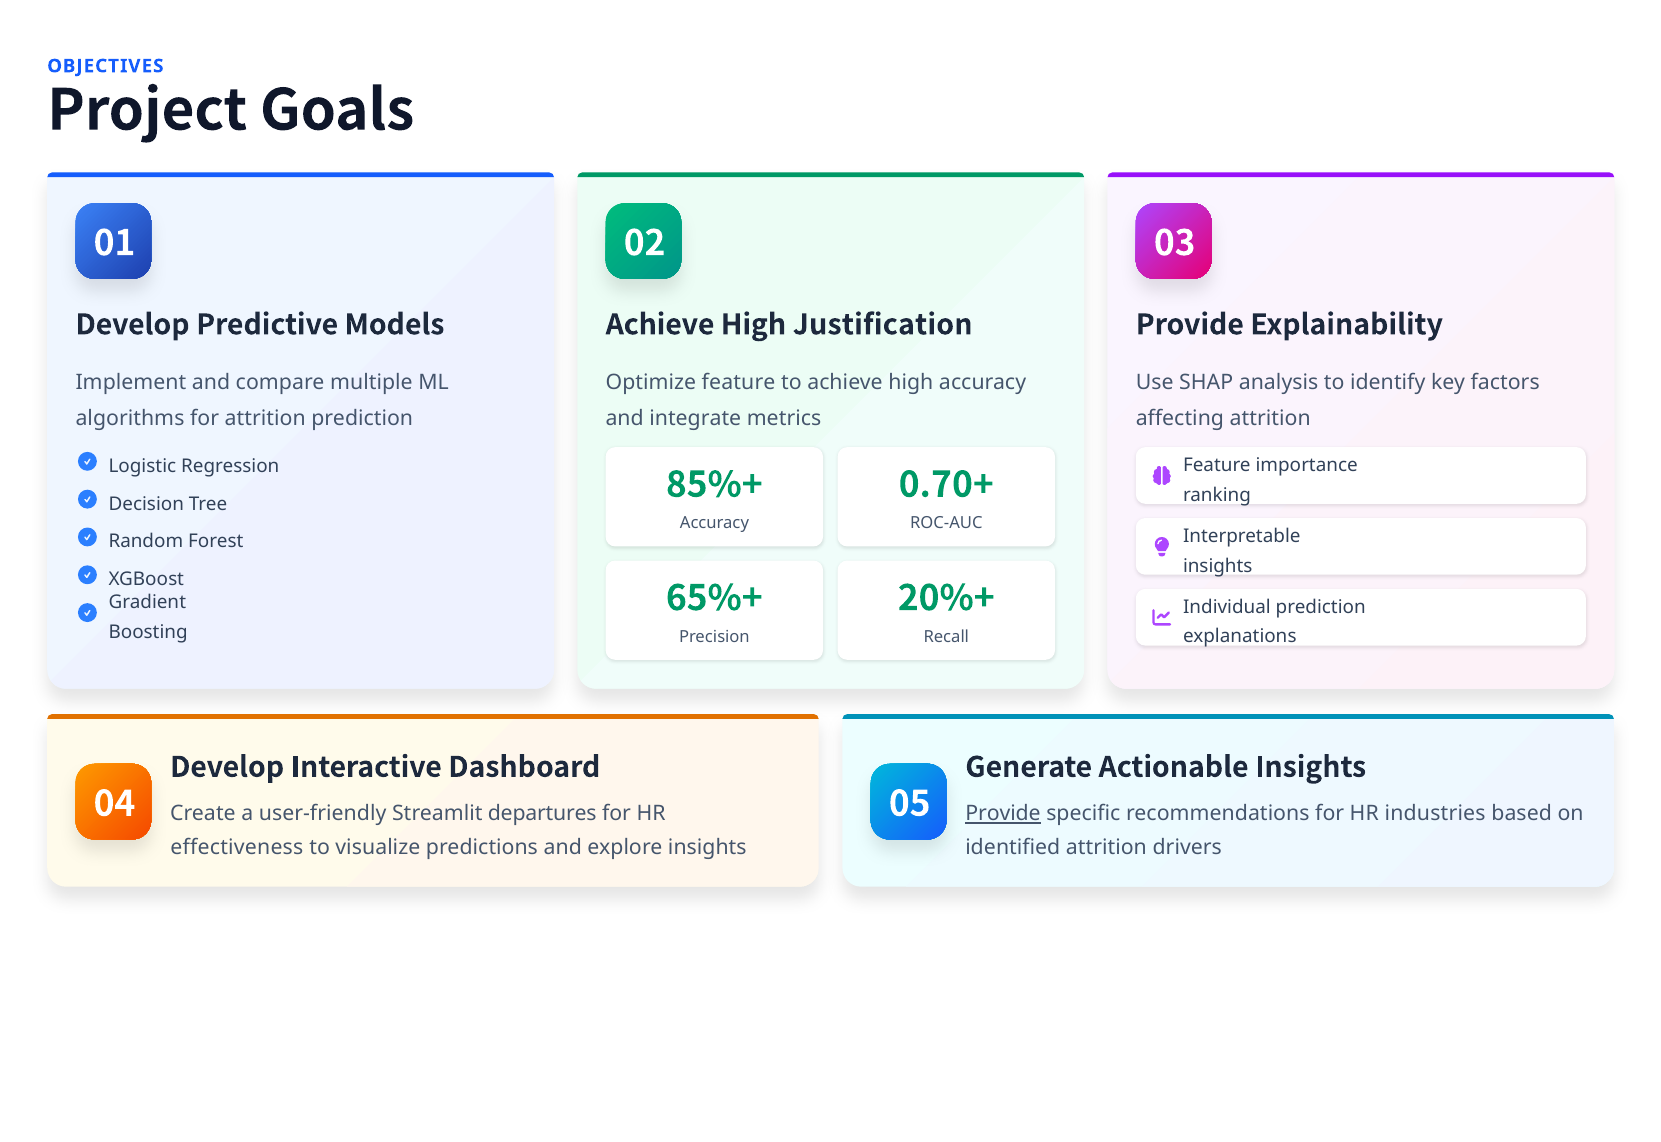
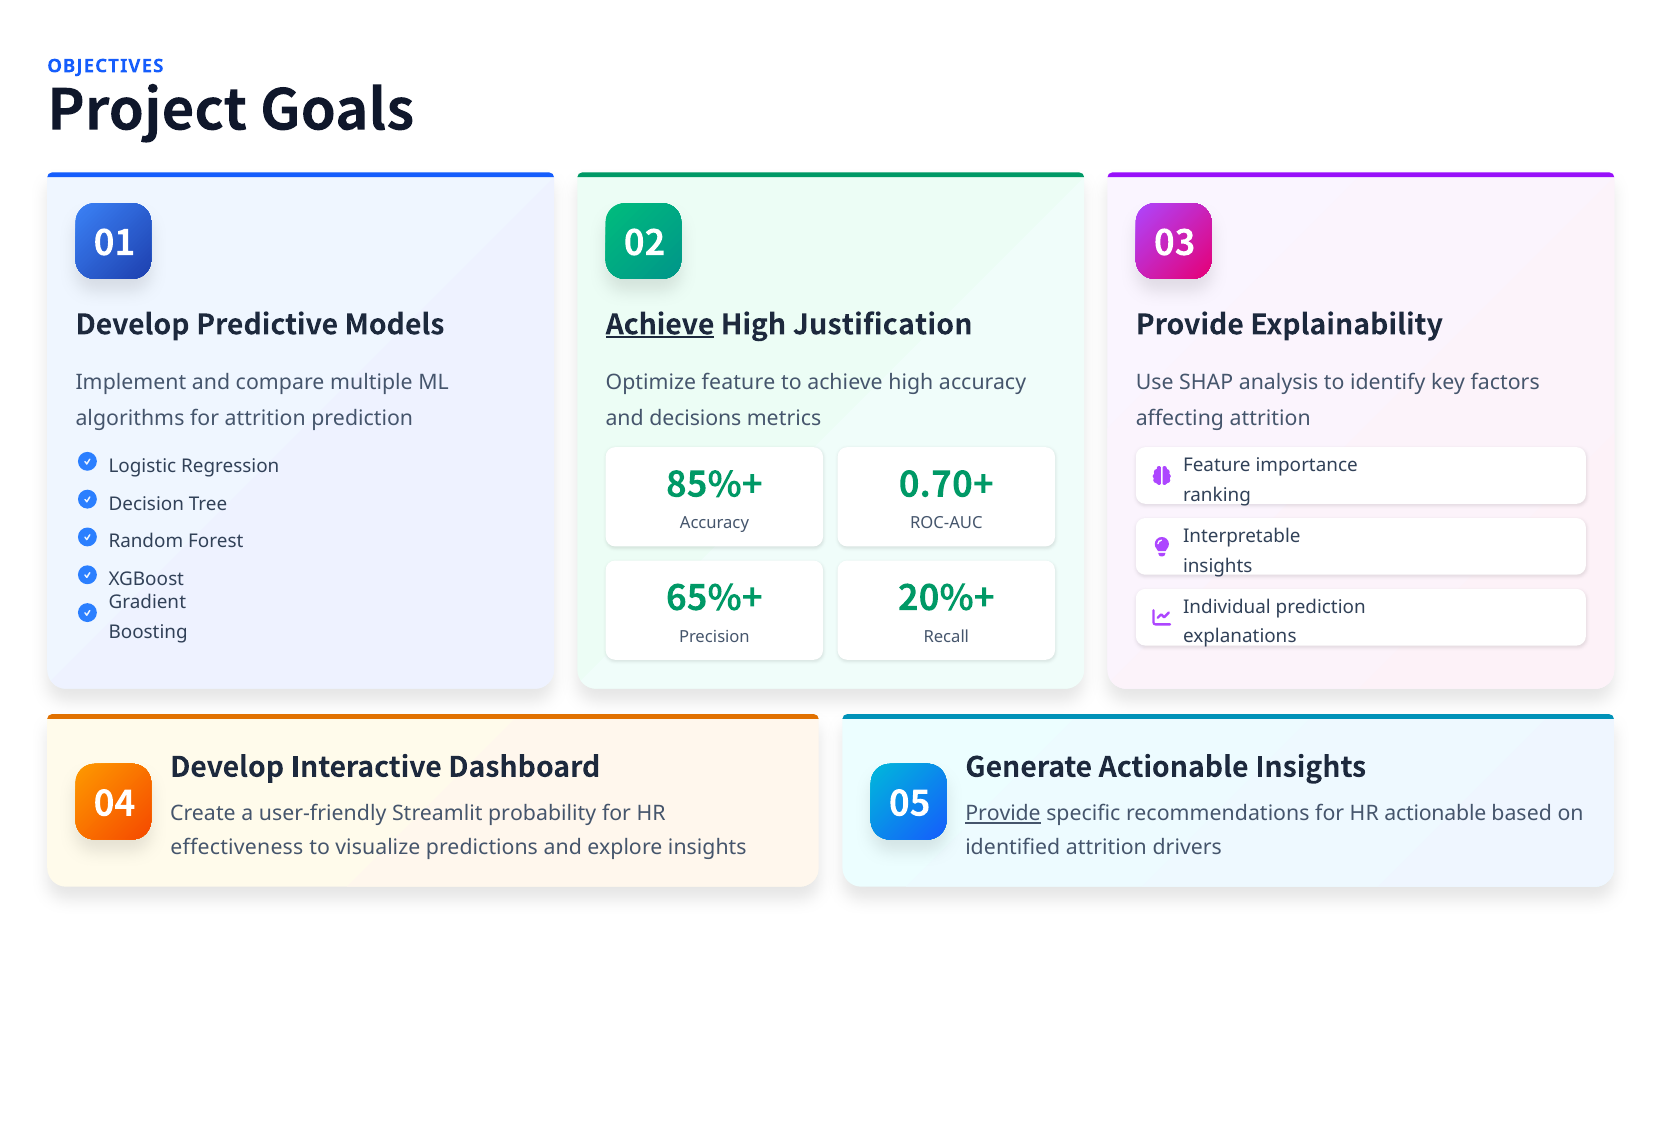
Achieve at (660, 325) underline: none -> present
integrate: integrate -> decisions
departures: departures -> probability
HR industries: industries -> actionable
